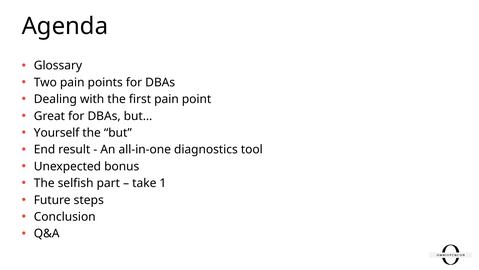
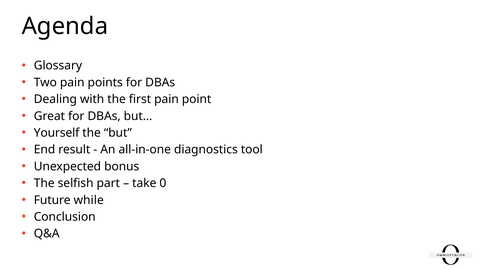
1: 1 -> 0
steps: steps -> while
